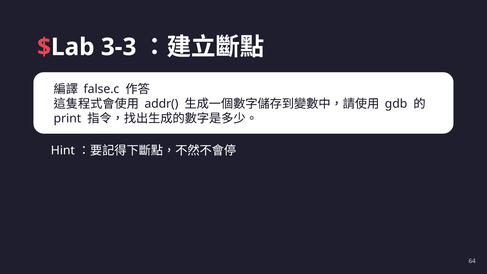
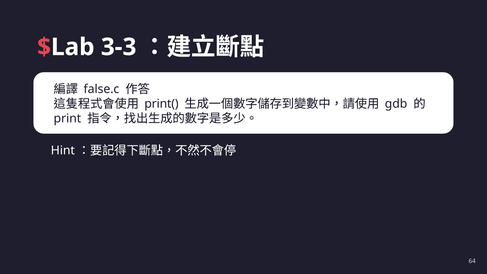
addr(: addr( -> print(
